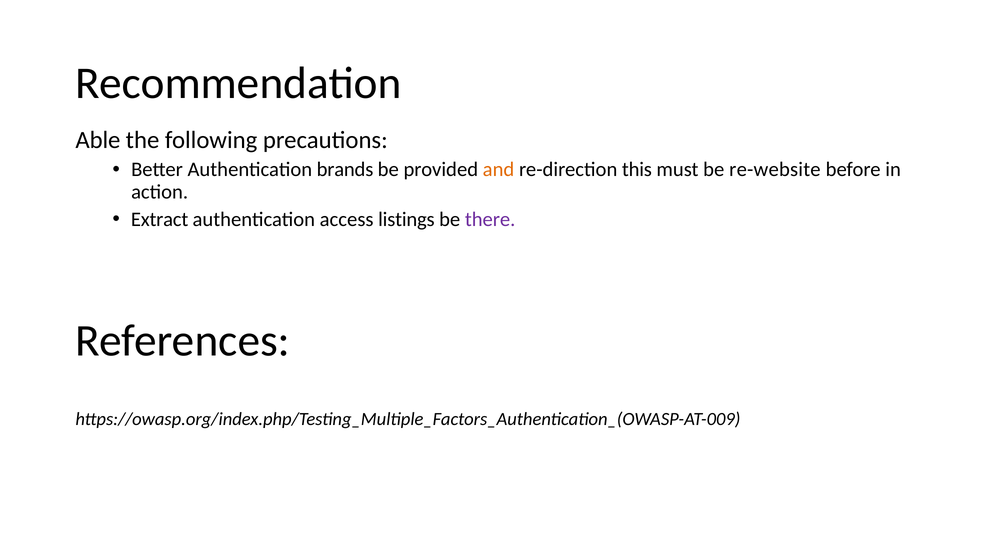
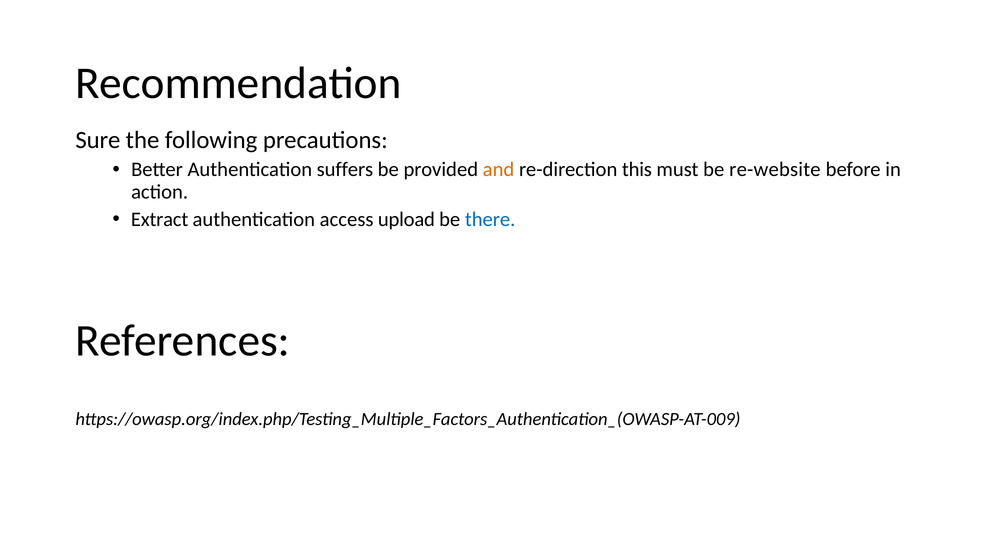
Able: Able -> Sure
brands: brands -> suffers
listings: listings -> upload
there colour: purple -> blue
